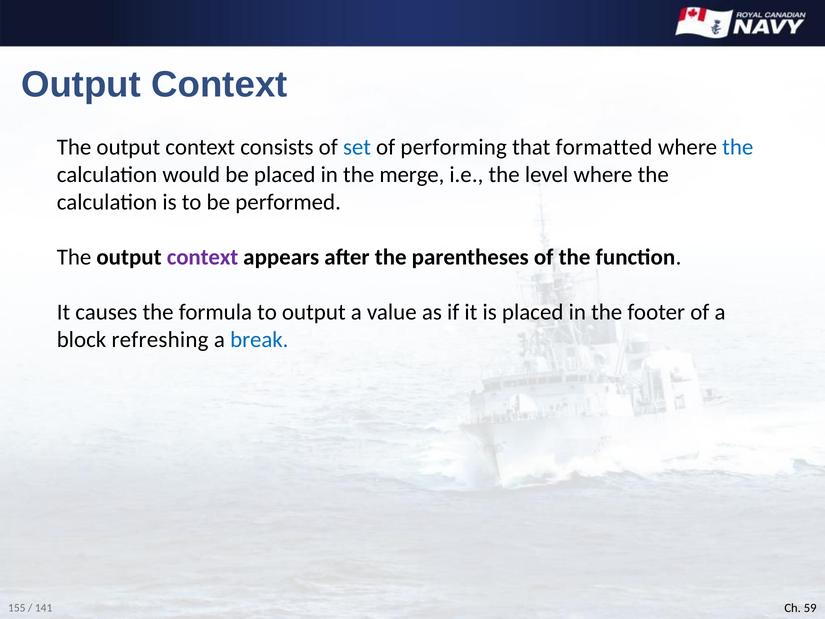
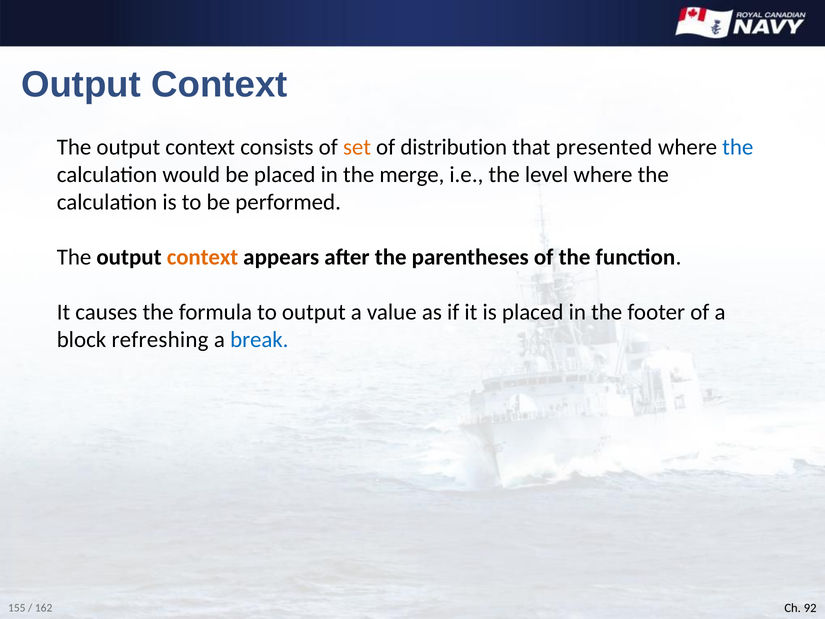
set colour: blue -> orange
performing: performing -> distribution
formatted: formatted -> presented
context at (203, 257) colour: purple -> orange
59: 59 -> 92
141: 141 -> 162
